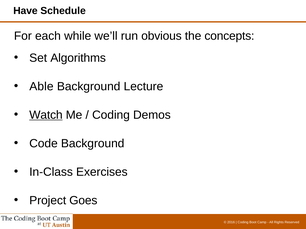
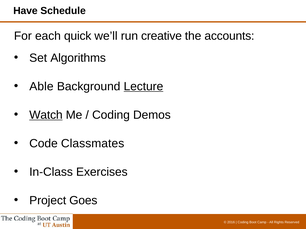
while: while -> quick
obvious: obvious -> creative
concepts: concepts -> accounts
Lecture underline: none -> present
Code Background: Background -> Classmates
